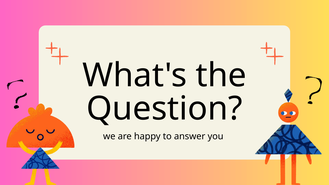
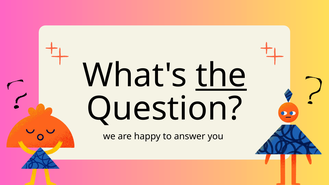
the underline: none -> present
